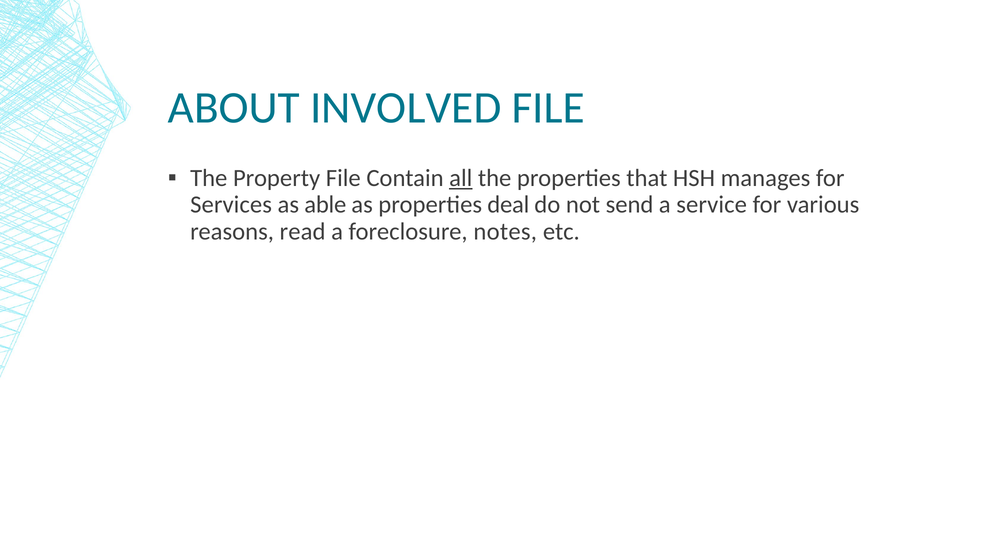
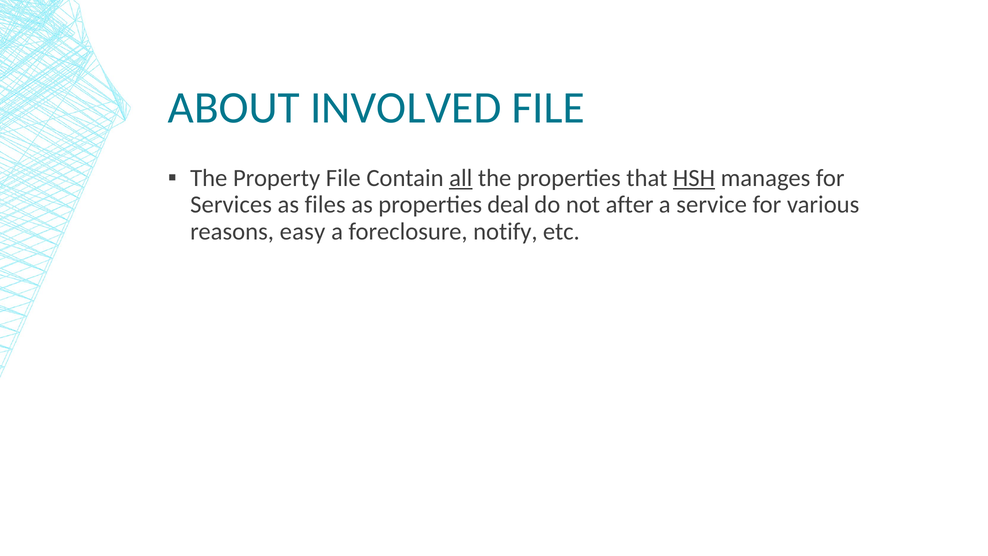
HSH underline: none -> present
able: able -> files
send: send -> after
read: read -> easy
notes: notes -> notify
